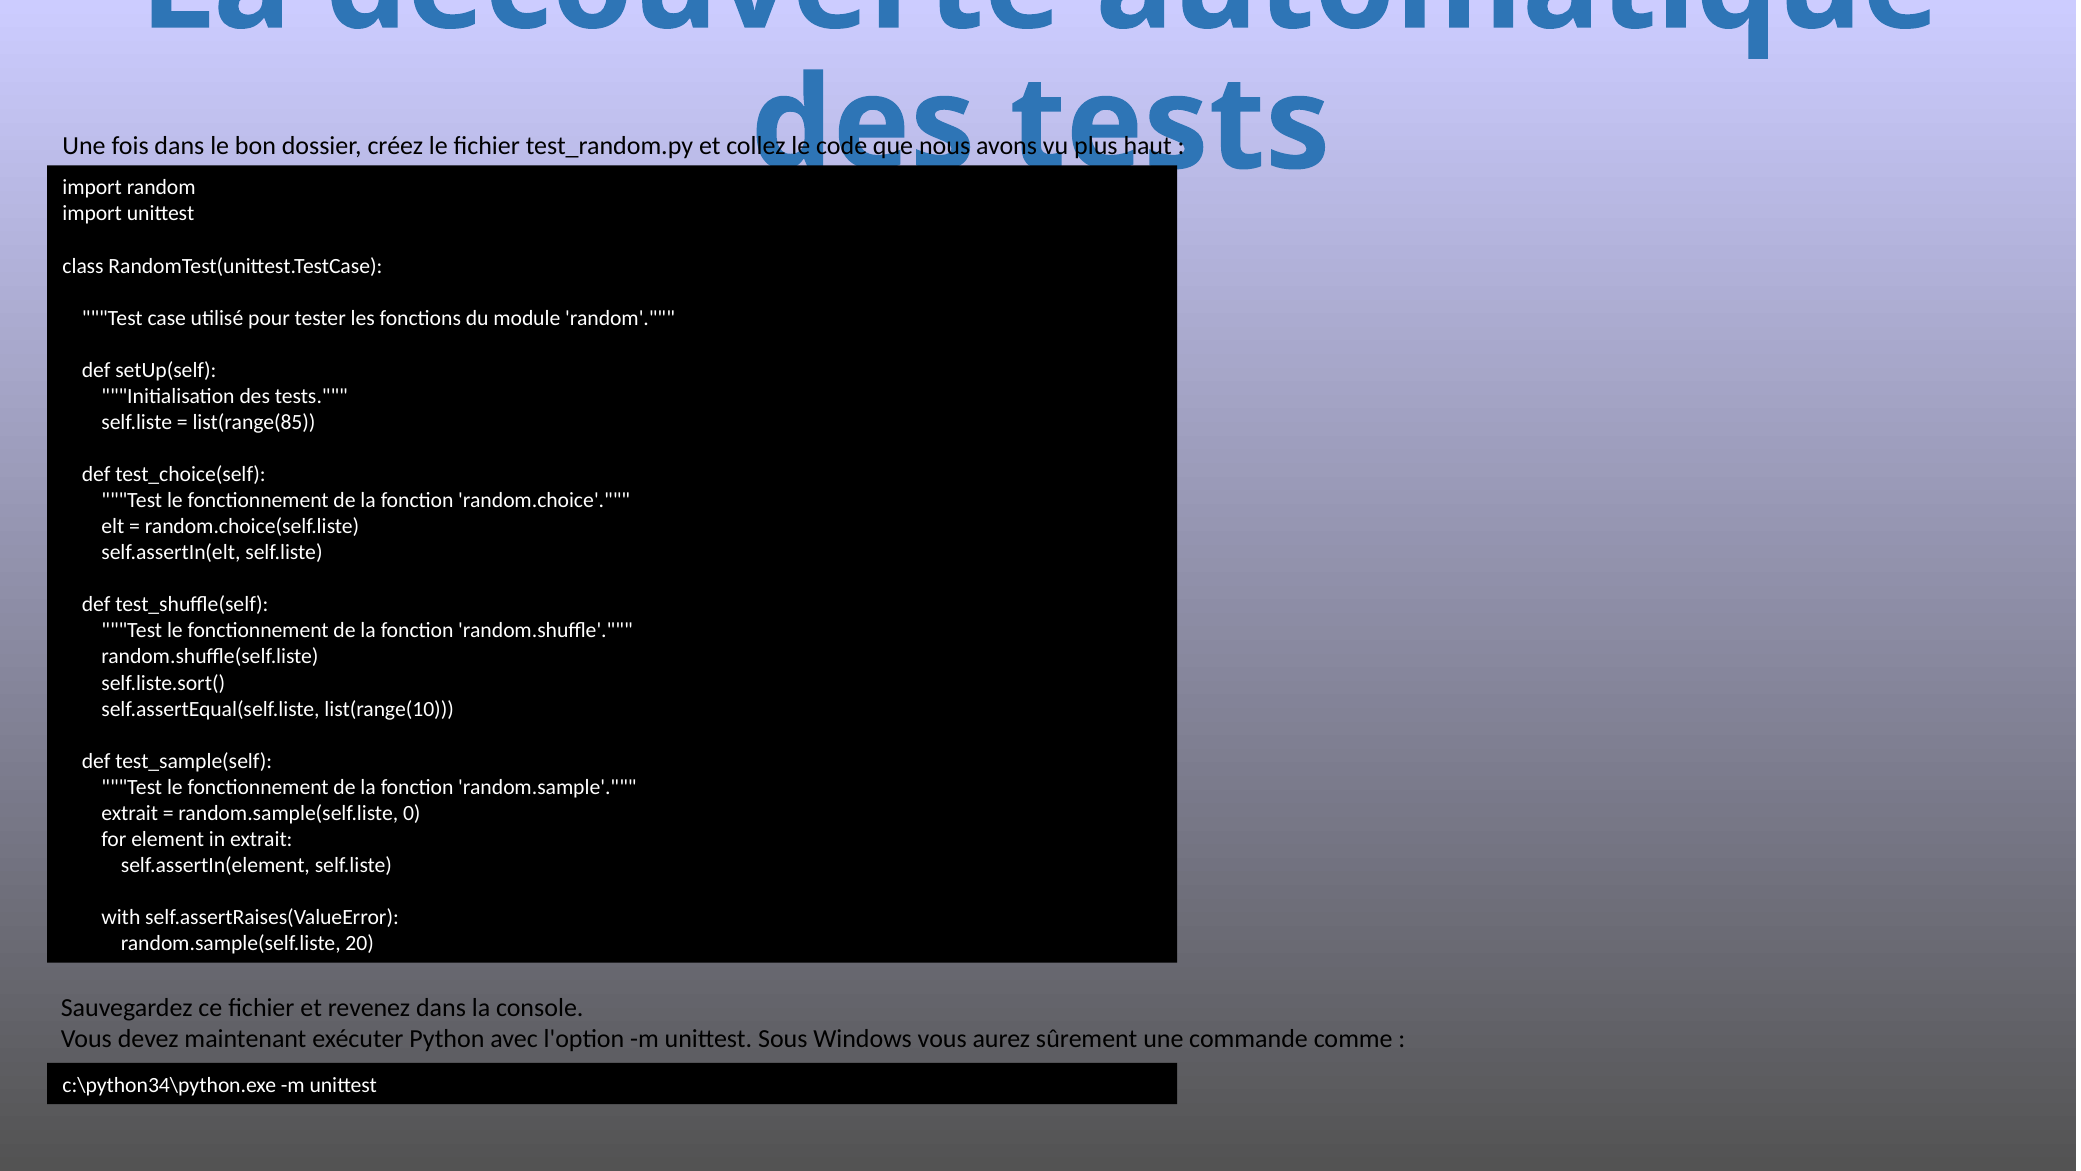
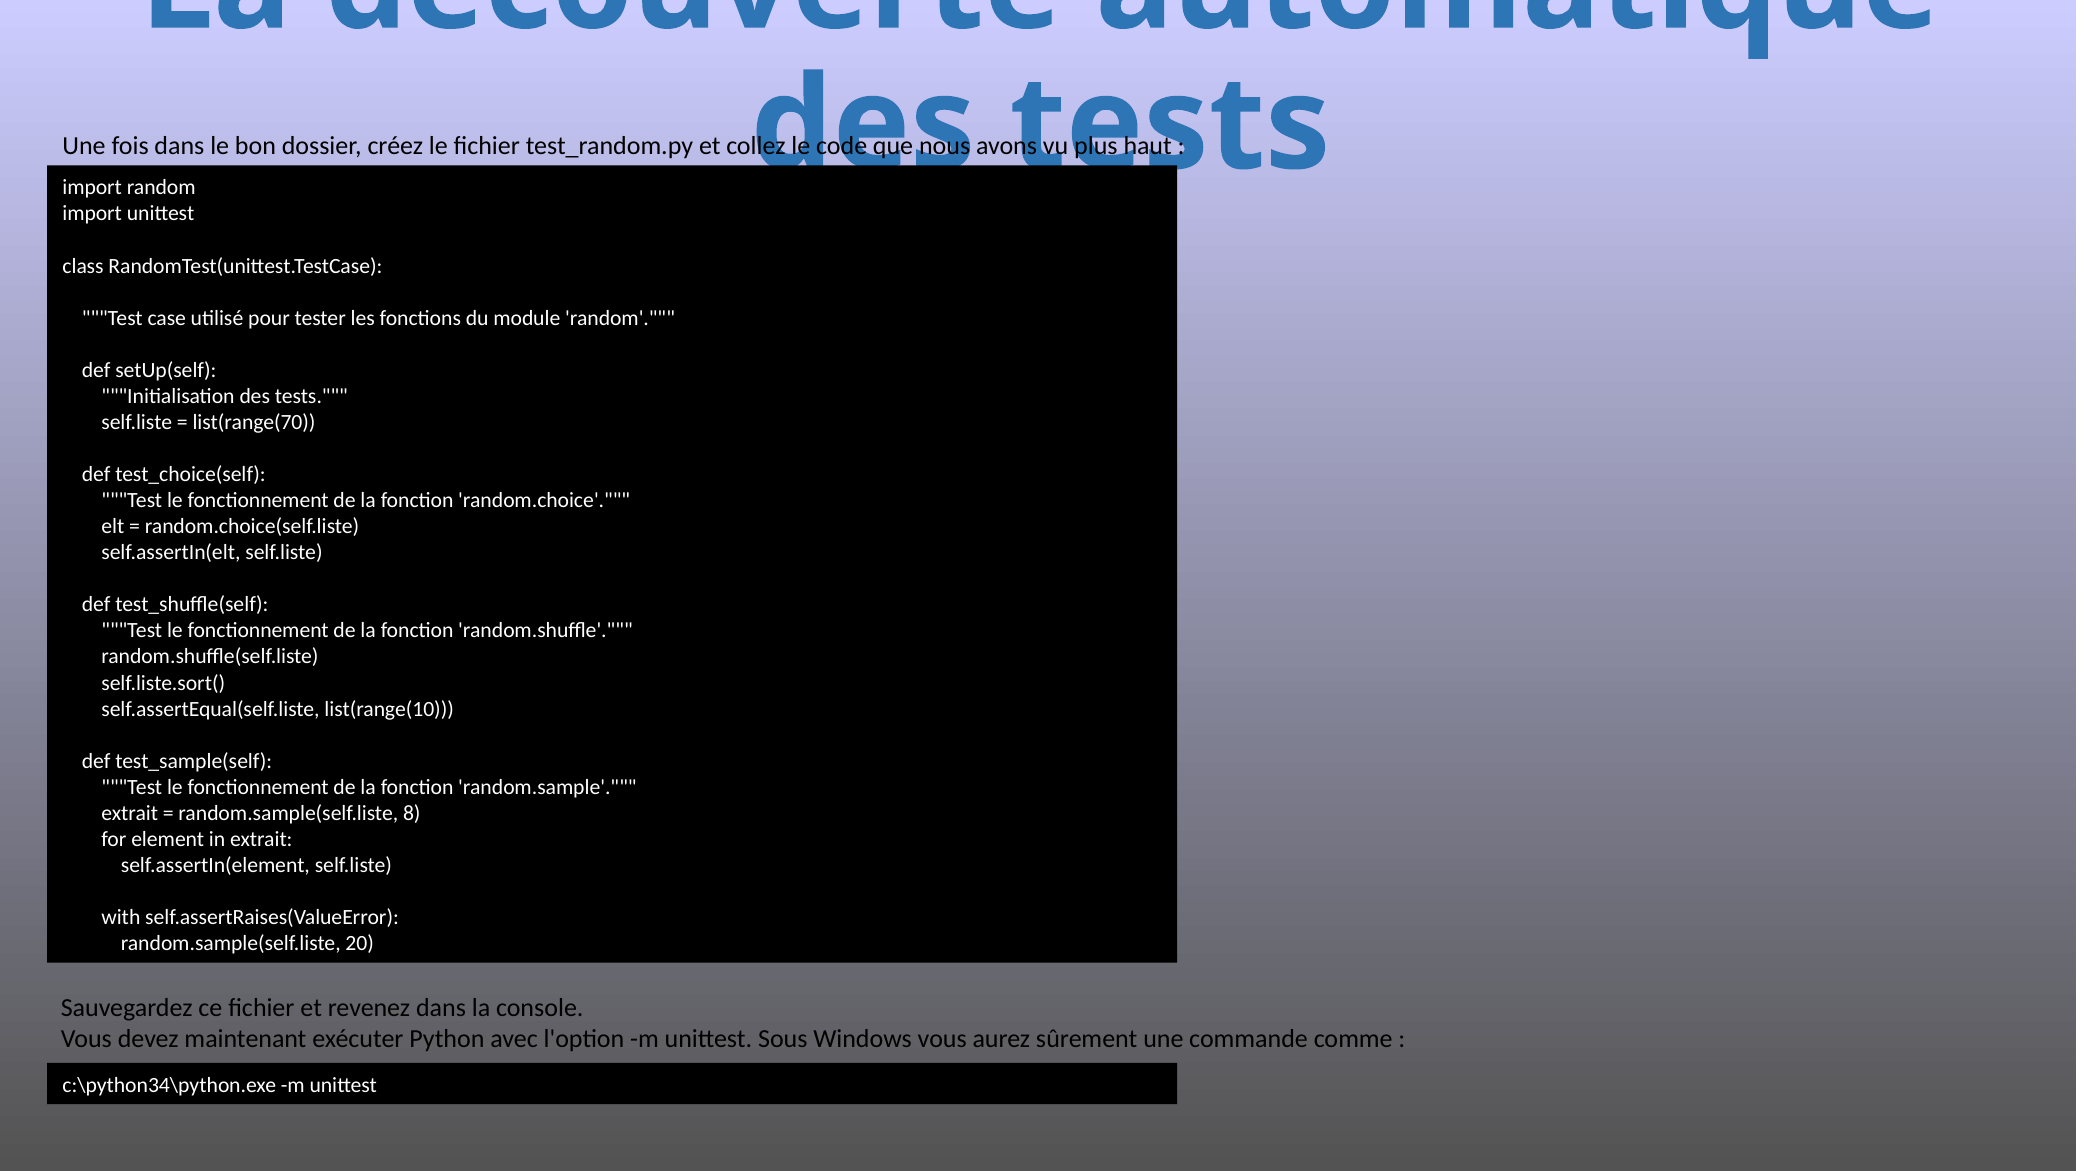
list(range(85: list(range(85 -> list(range(70
0: 0 -> 8
